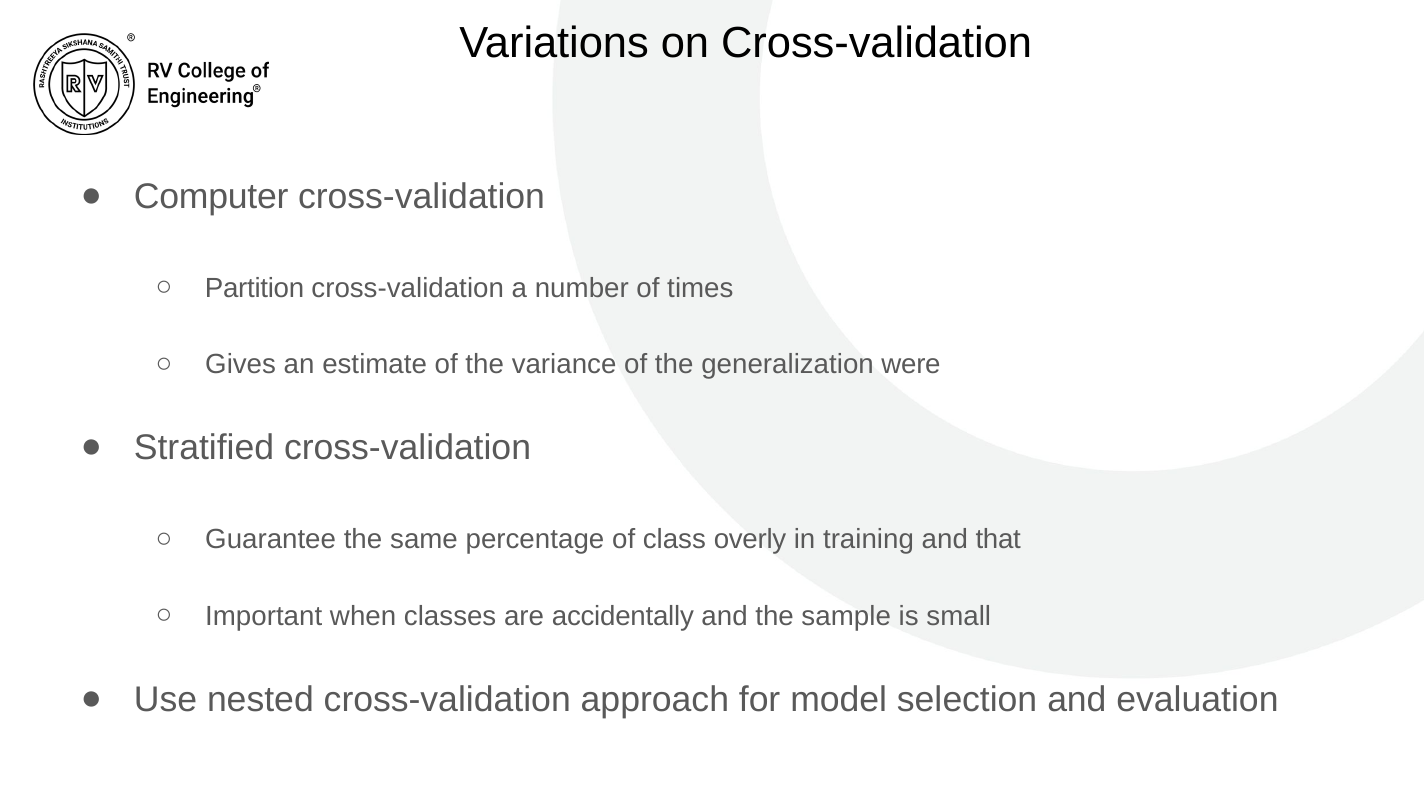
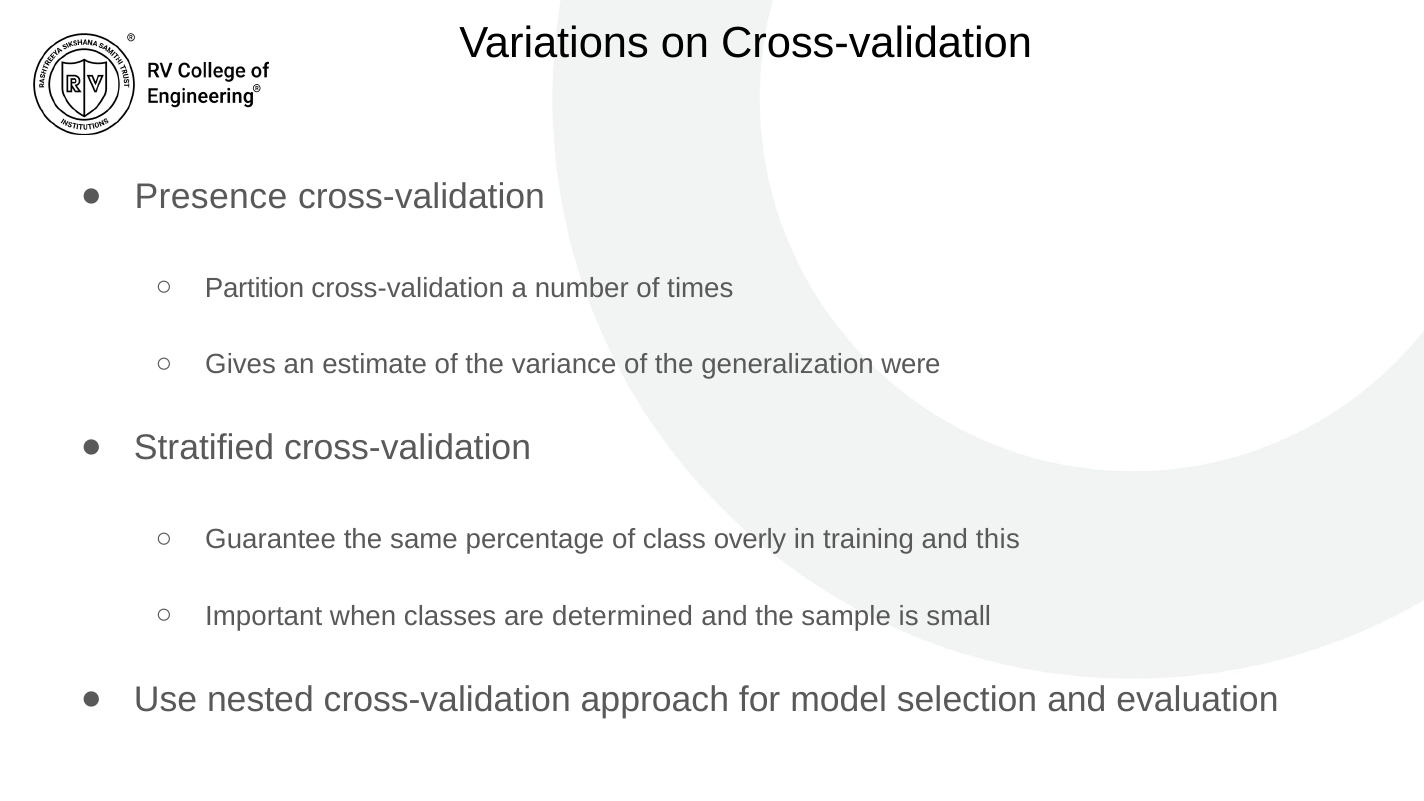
Computer: Computer -> Presence
that: that -> this
accidentally: accidentally -> determined
